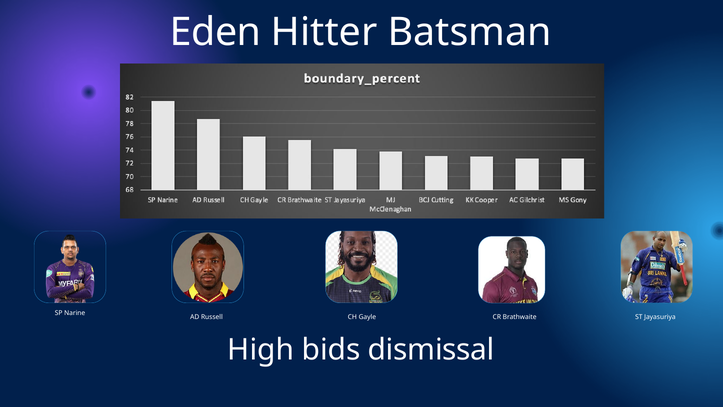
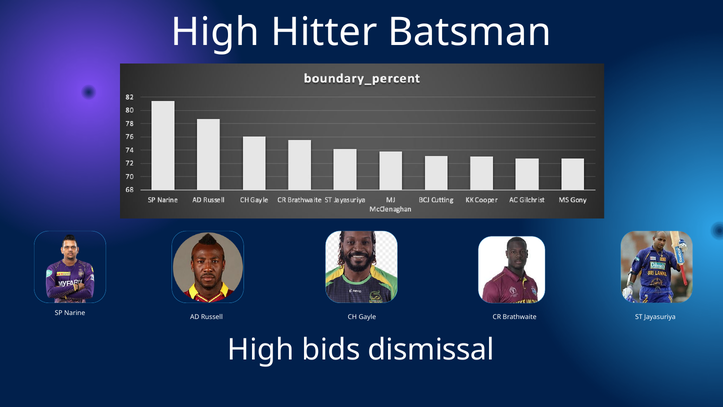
Eden at (215, 32): Eden -> High
